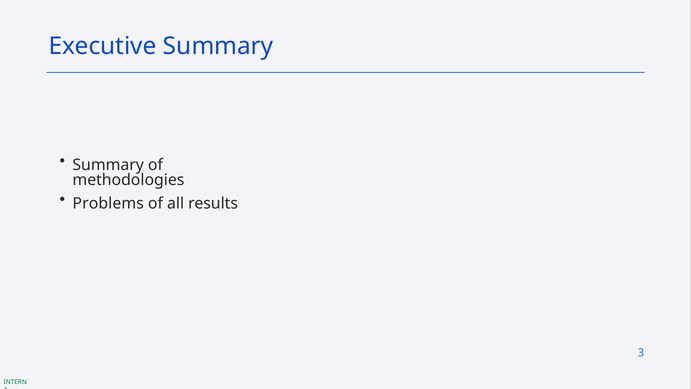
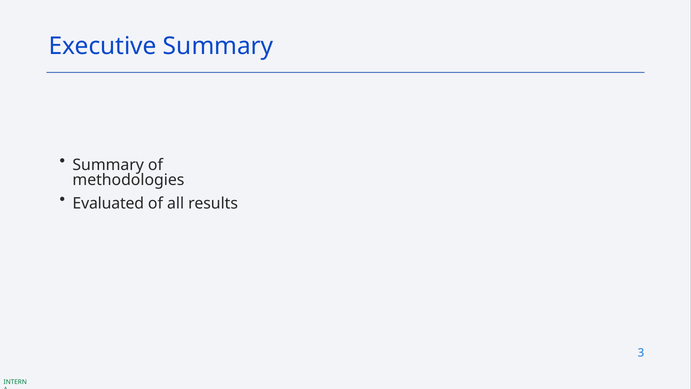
Problems: Problems -> Evaluated
